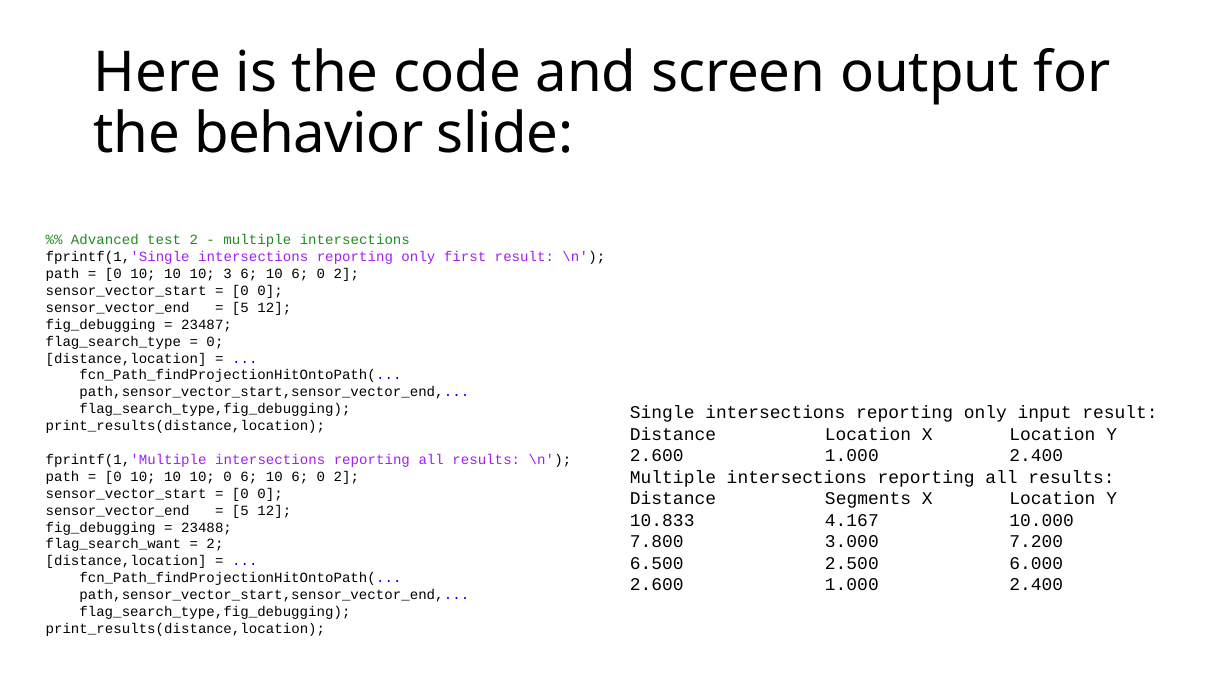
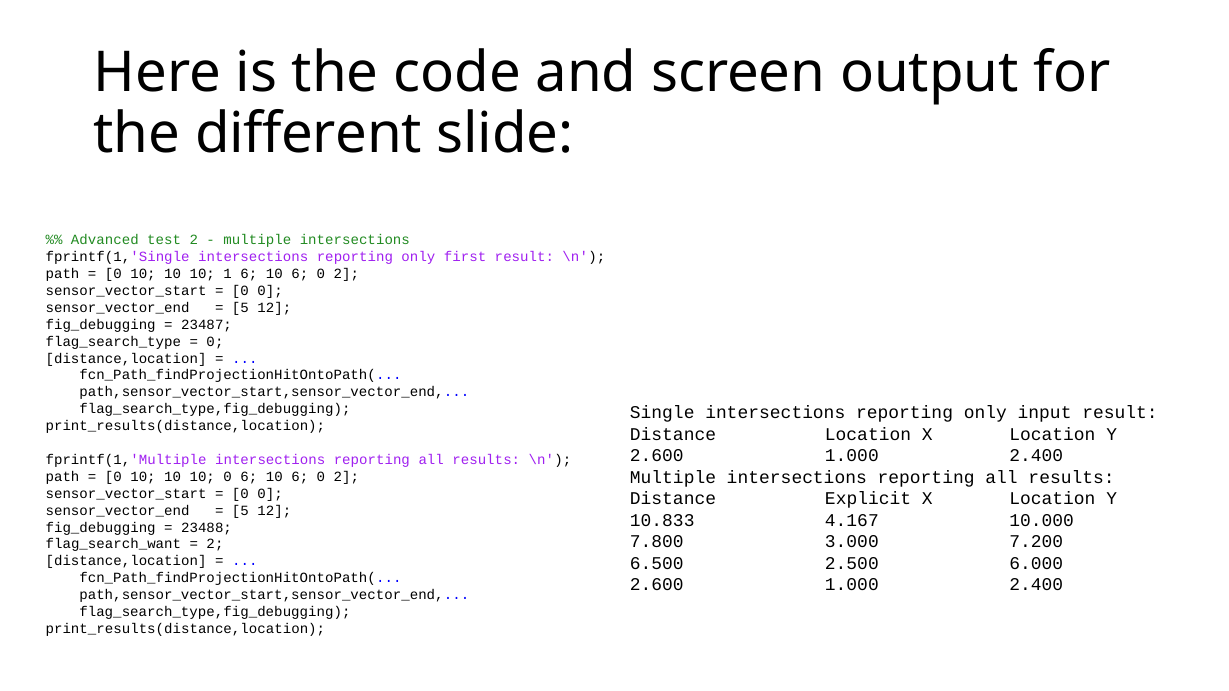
behavior: behavior -> different
3: 3 -> 1
Segments: Segments -> Explicit
